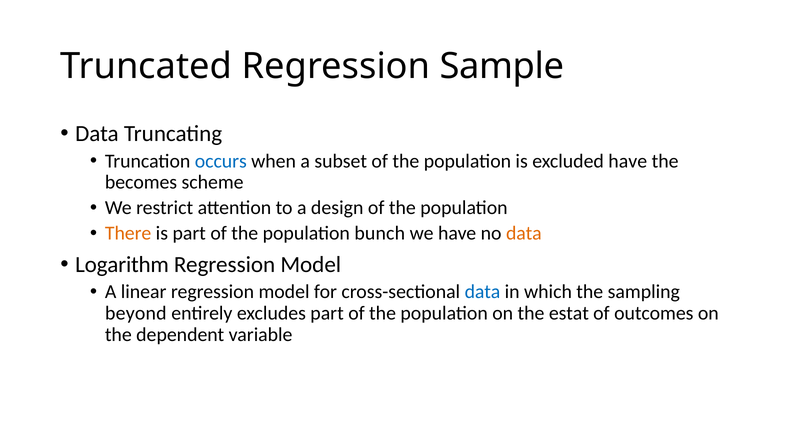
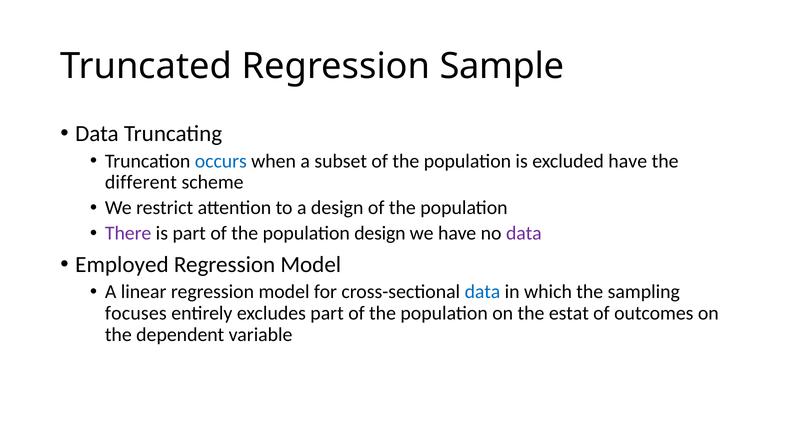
becomes: becomes -> different
There colour: orange -> purple
population bunch: bunch -> design
data at (524, 234) colour: orange -> purple
Logarithm: Logarithm -> Employed
beyond: beyond -> focuses
